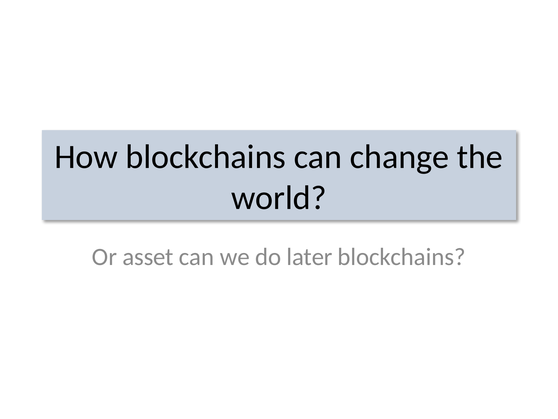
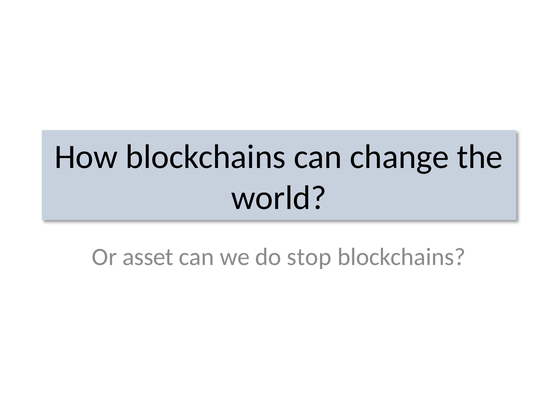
later: later -> stop
